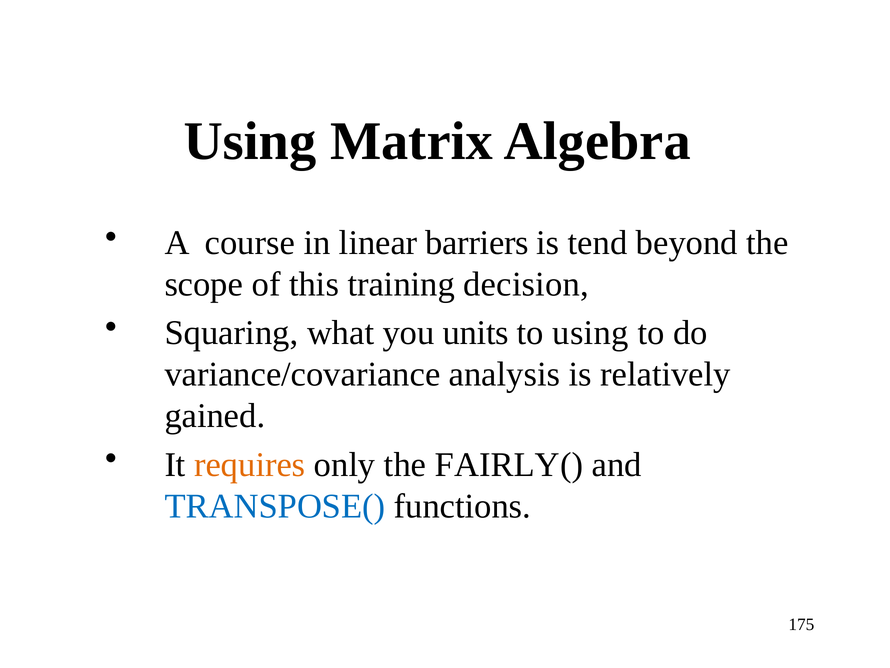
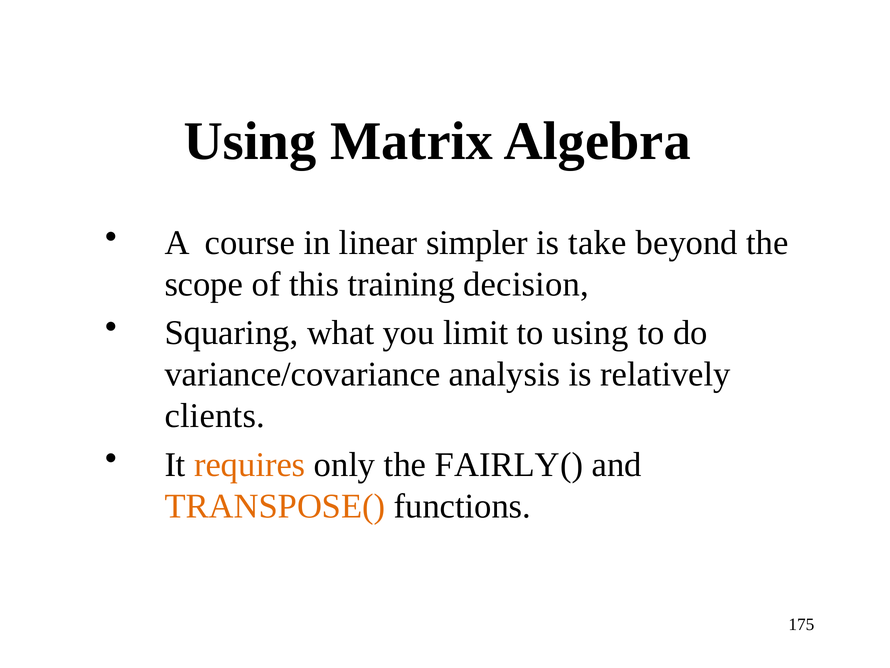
barriers: barriers -> simpler
tend: tend -> take
units: units -> limit
gained: gained -> clients
TRANSPOSE( colour: blue -> orange
